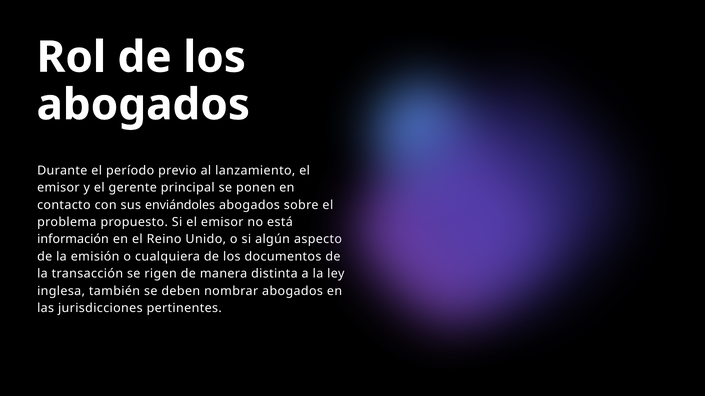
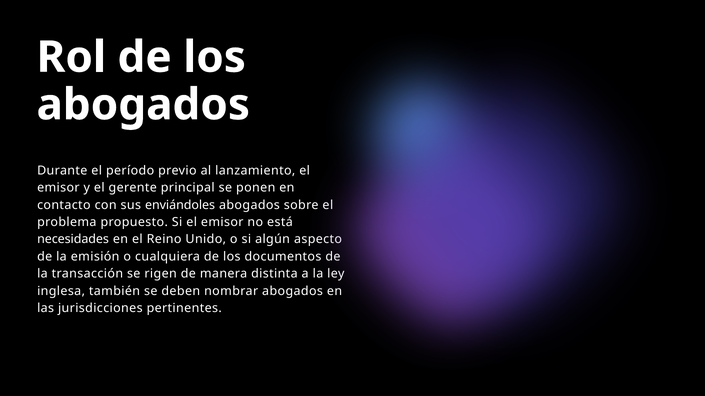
información: información -> necesidades
